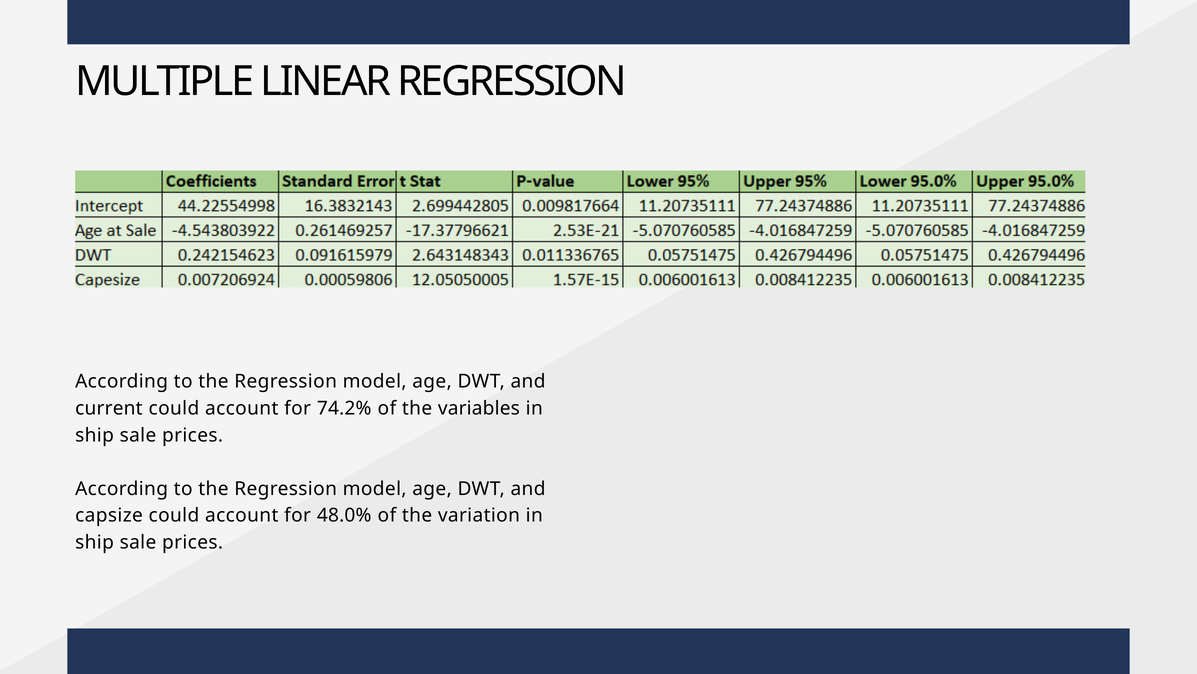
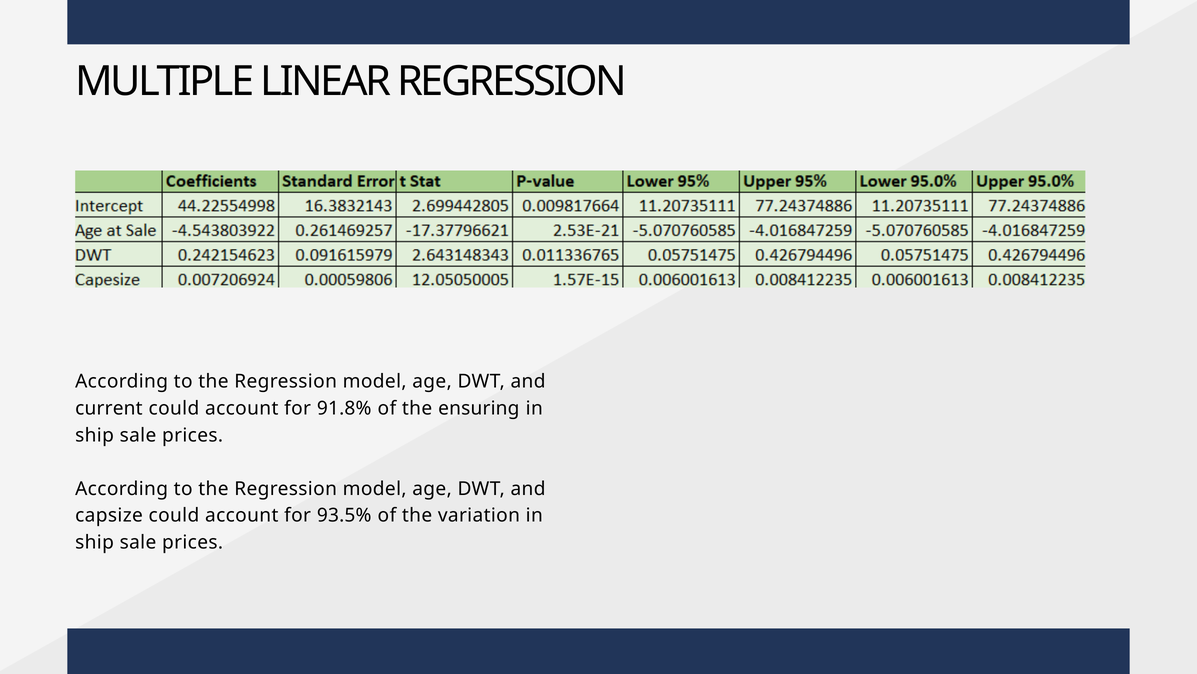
74.2%: 74.2% -> 91.8%
variables: variables -> ensuring
48.0%: 48.0% -> 93.5%
